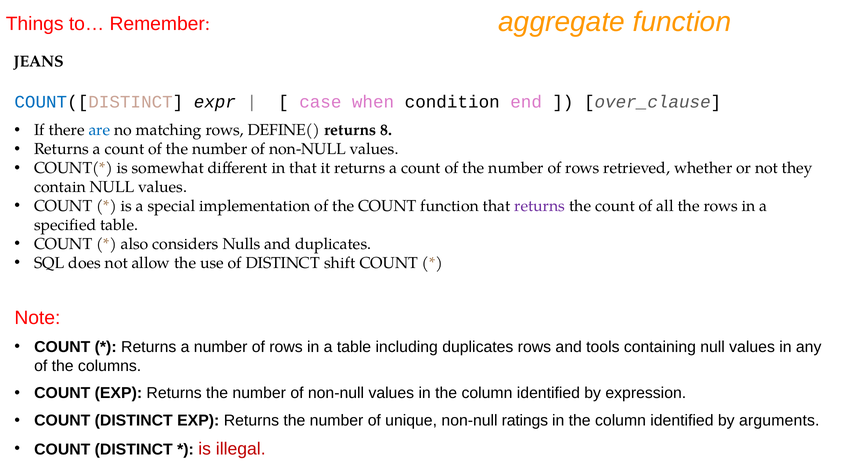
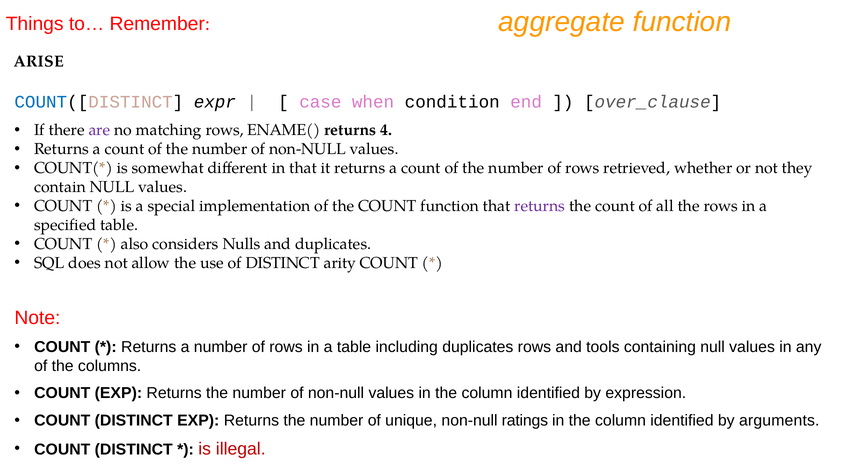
JEANS: JEANS -> ARISE
are colour: blue -> purple
DEFINE(: DEFINE( -> ENAME(
8: 8 -> 4
shift: shift -> arity
